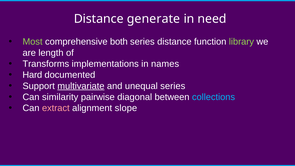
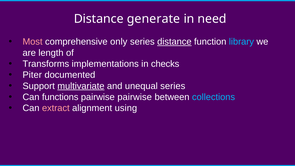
Most colour: light green -> pink
both: both -> only
distance at (174, 42) underline: none -> present
library colour: light green -> light blue
names: names -> checks
Hard: Hard -> Piter
similarity: similarity -> functions
pairwise diagonal: diagonal -> pairwise
slope: slope -> using
